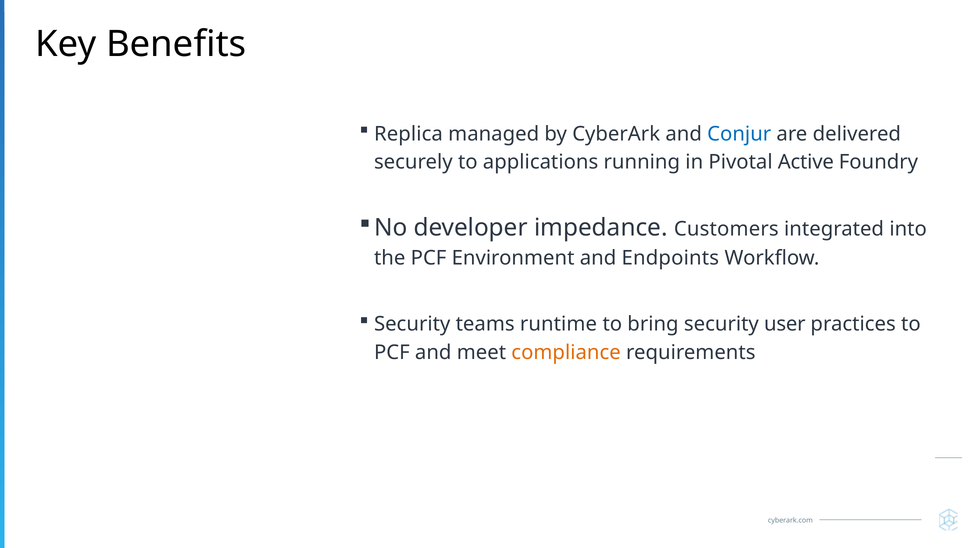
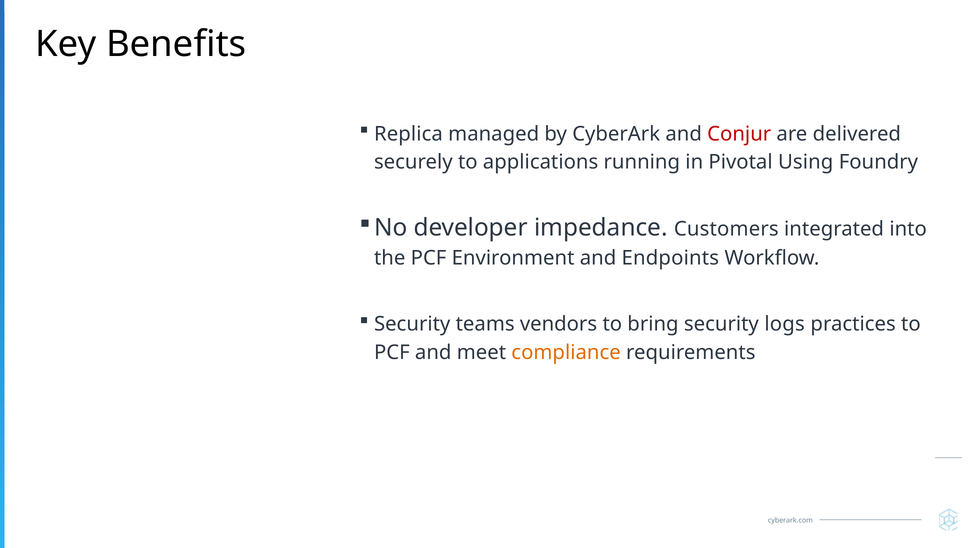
Conjur colour: blue -> red
Active: Active -> Using
runtime: runtime -> vendors
user: user -> logs
